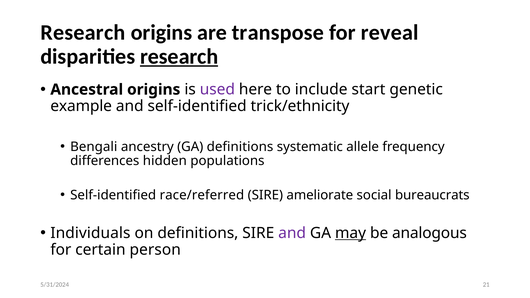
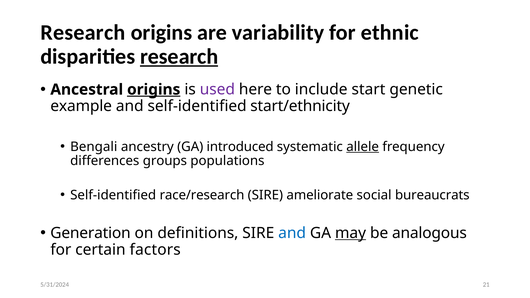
transpose: transpose -> variability
reveal: reveal -> ethnic
origins at (154, 90) underline: none -> present
trick/ethnicity: trick/ethnicity -> start/ethnicity
GA definitions: definitions -> introduced
allele underline: none -> present
hidden: hidden -> groups
race/referred: race/referred -> race/research
Individuals: Individuals -> Generation
and at (292, 233) colour: purple -> blue
person: person -> factors
